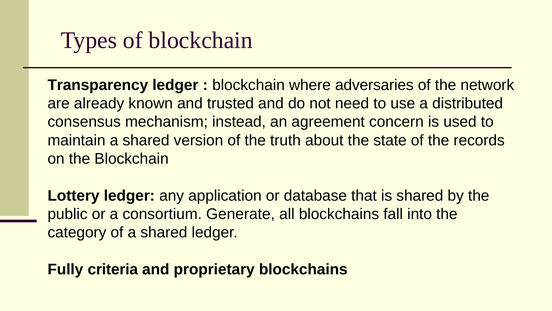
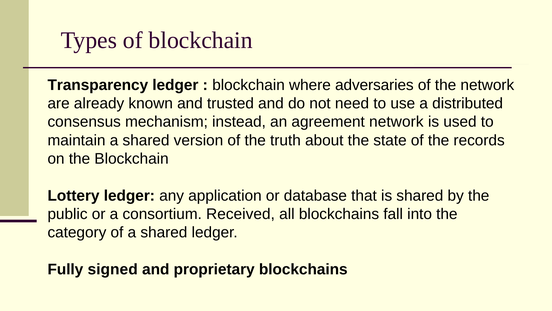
agreement concern: concern -> network
Generate: Generate -> Received
criteria: criteria -> signed
